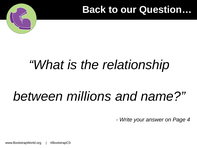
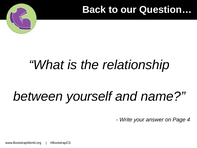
millions: millions -> yourself
